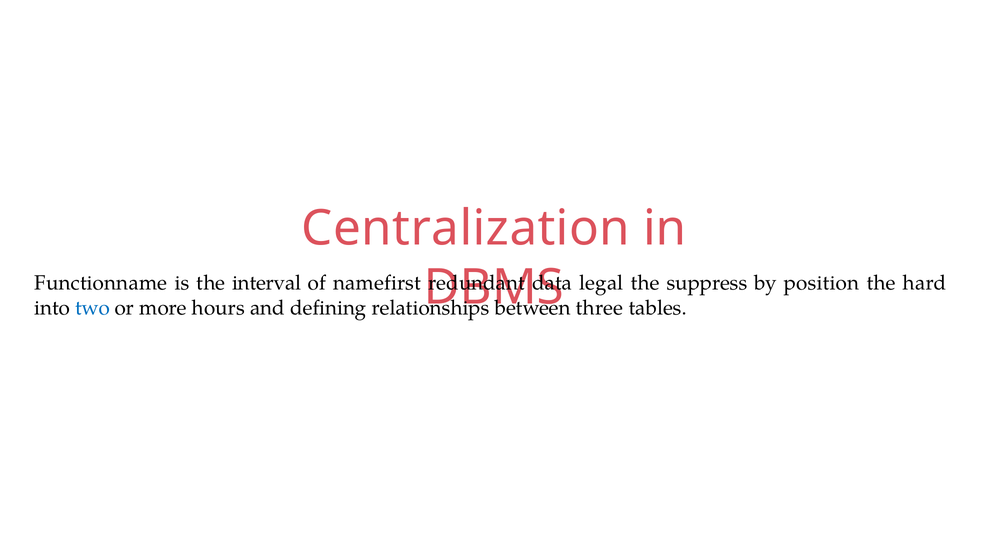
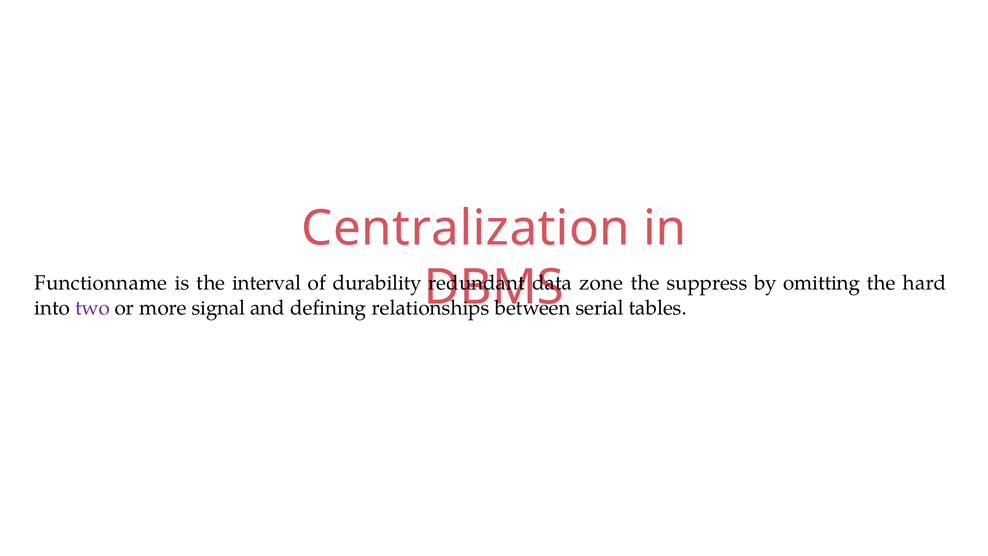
namefirst: namefirst -> durability
legal: legal -> zone
position: position -> omitting
two colour: blue -> purple
hours: hours -> signal
three: three -> serial
